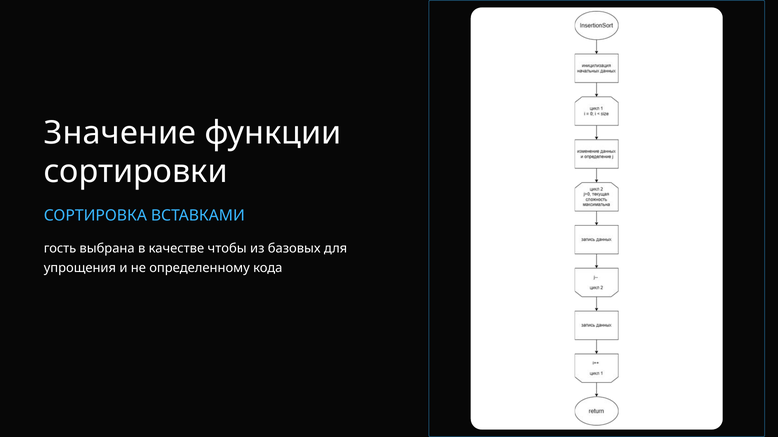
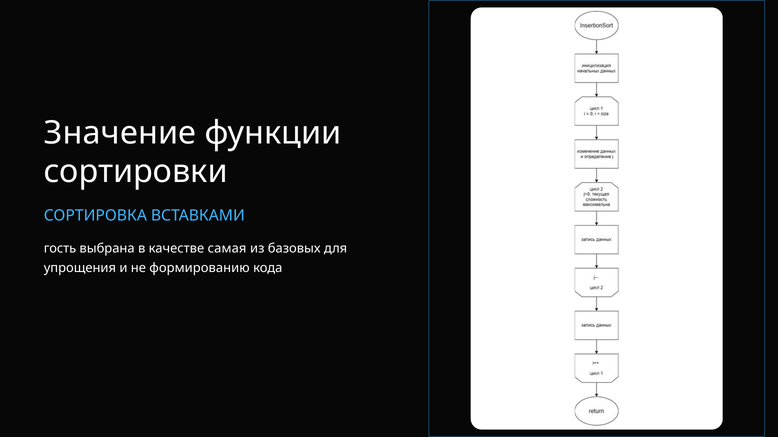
чтобы: чтобы -> самая
определенному: определенному -> формированию
